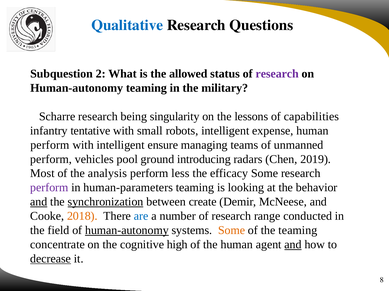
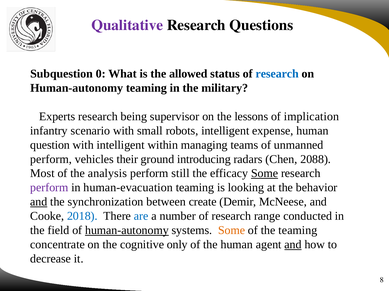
Qualitative colour: blue -> purple
2: 2 -> 0
research at (277, 74) colour: purple -> blue
Scharre: Scharre -> Experts
singularity: singularity -> supervisor
capabilities: capabilities -> implication
tentative: tentative -> scenario
perform at (50, 145): perform -> question
ensure: ensure -> within
pool: pool -> their
2019: 2019 -> 2088
less: less -> still
Some at (265, 174) underline: none -> present
human-parameters: human-parameters -> human-evacuation
synchronization underline: present -> none
2018 colour: orange -> blue
high: high -> only
decrease underline: present -> none
